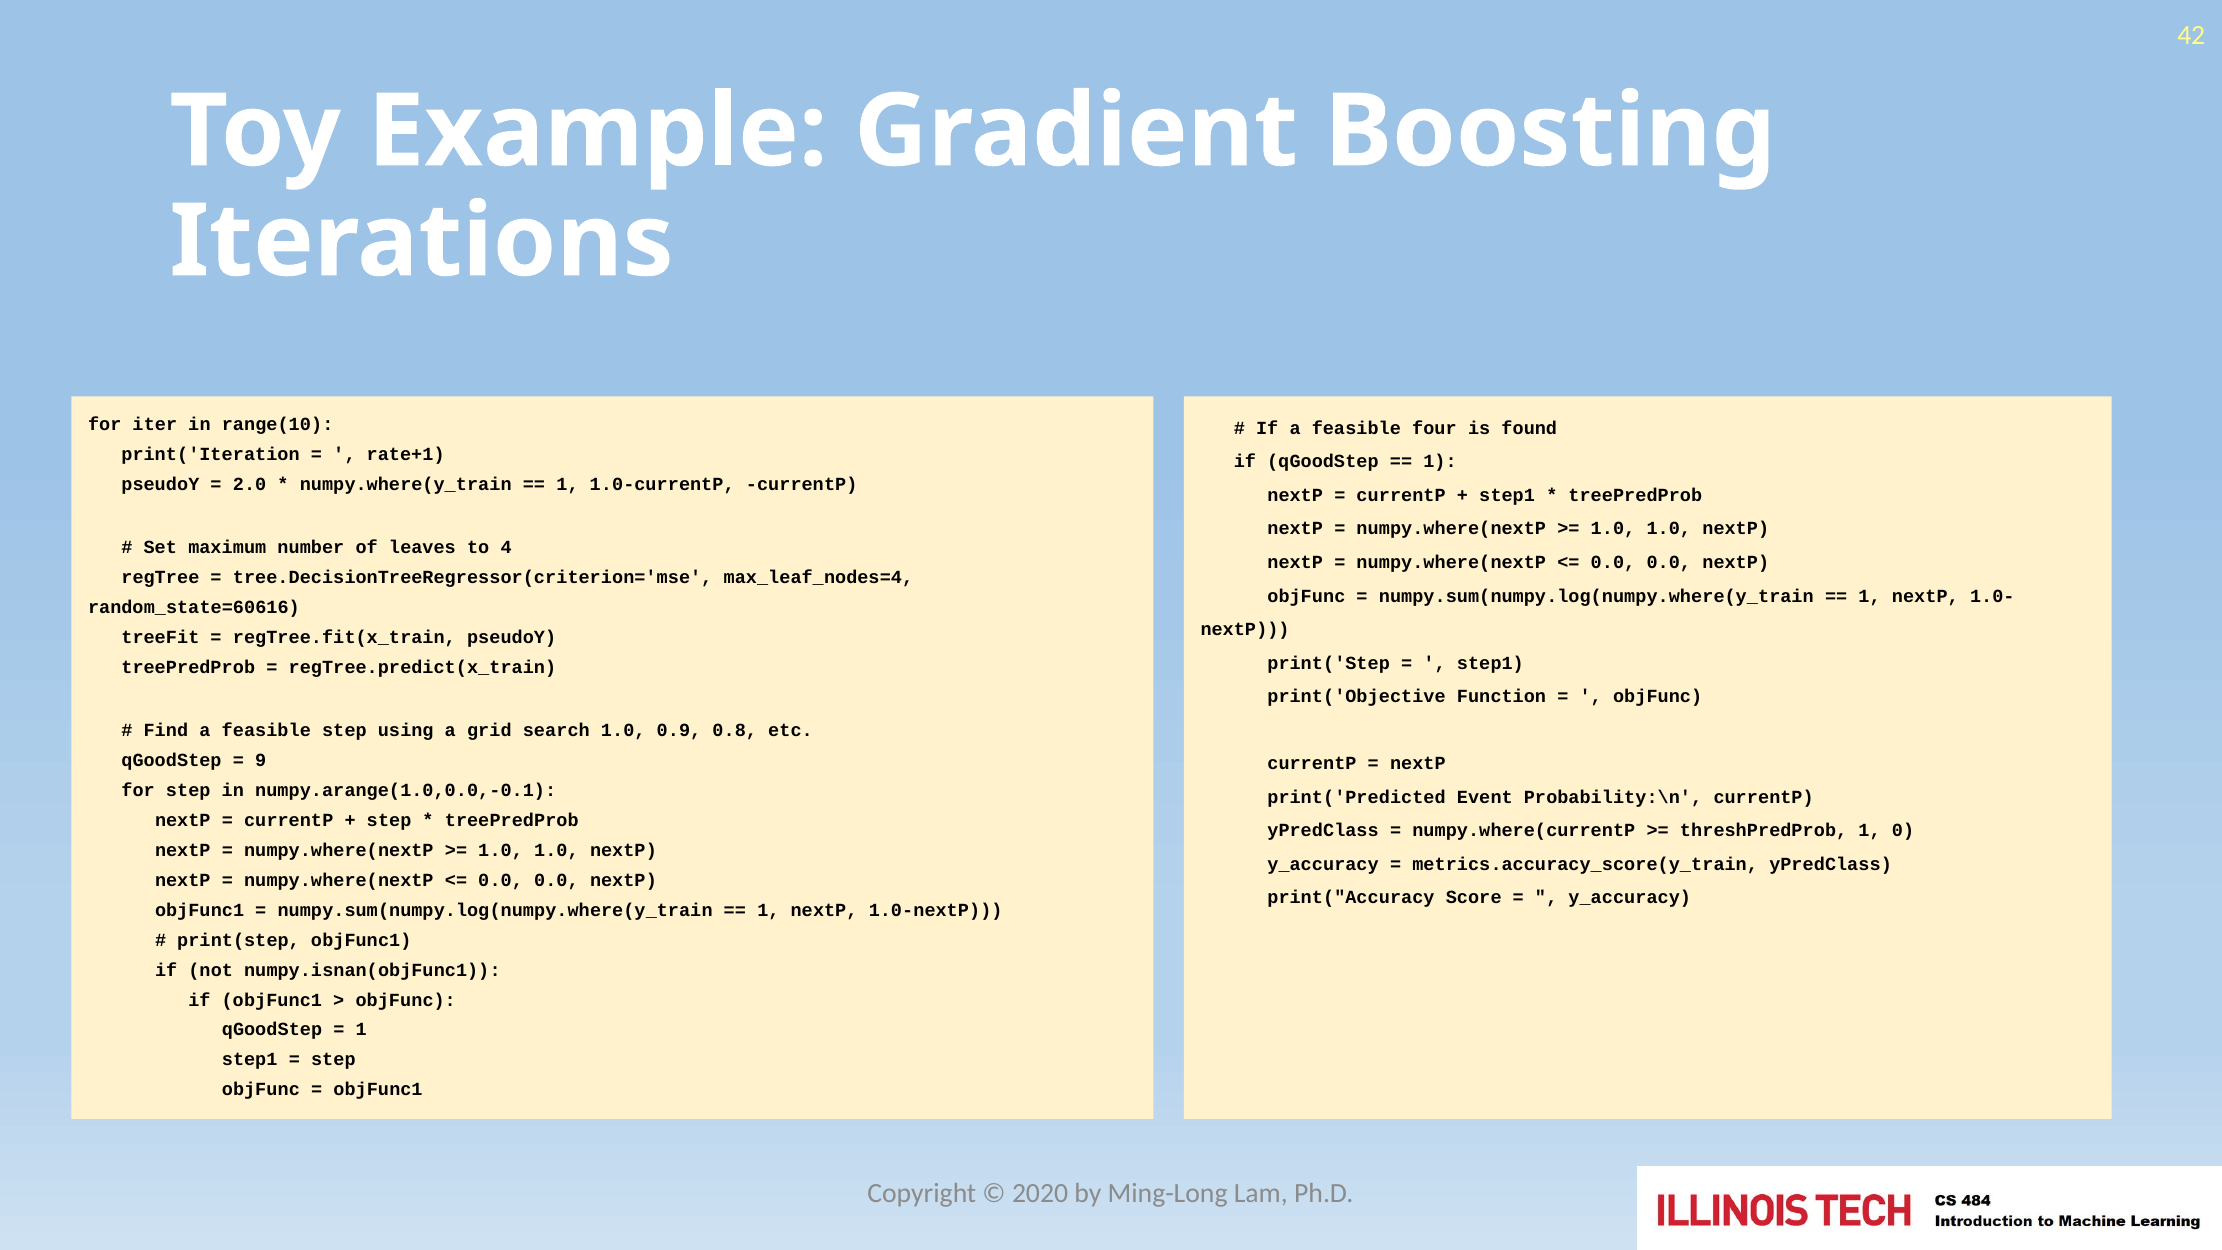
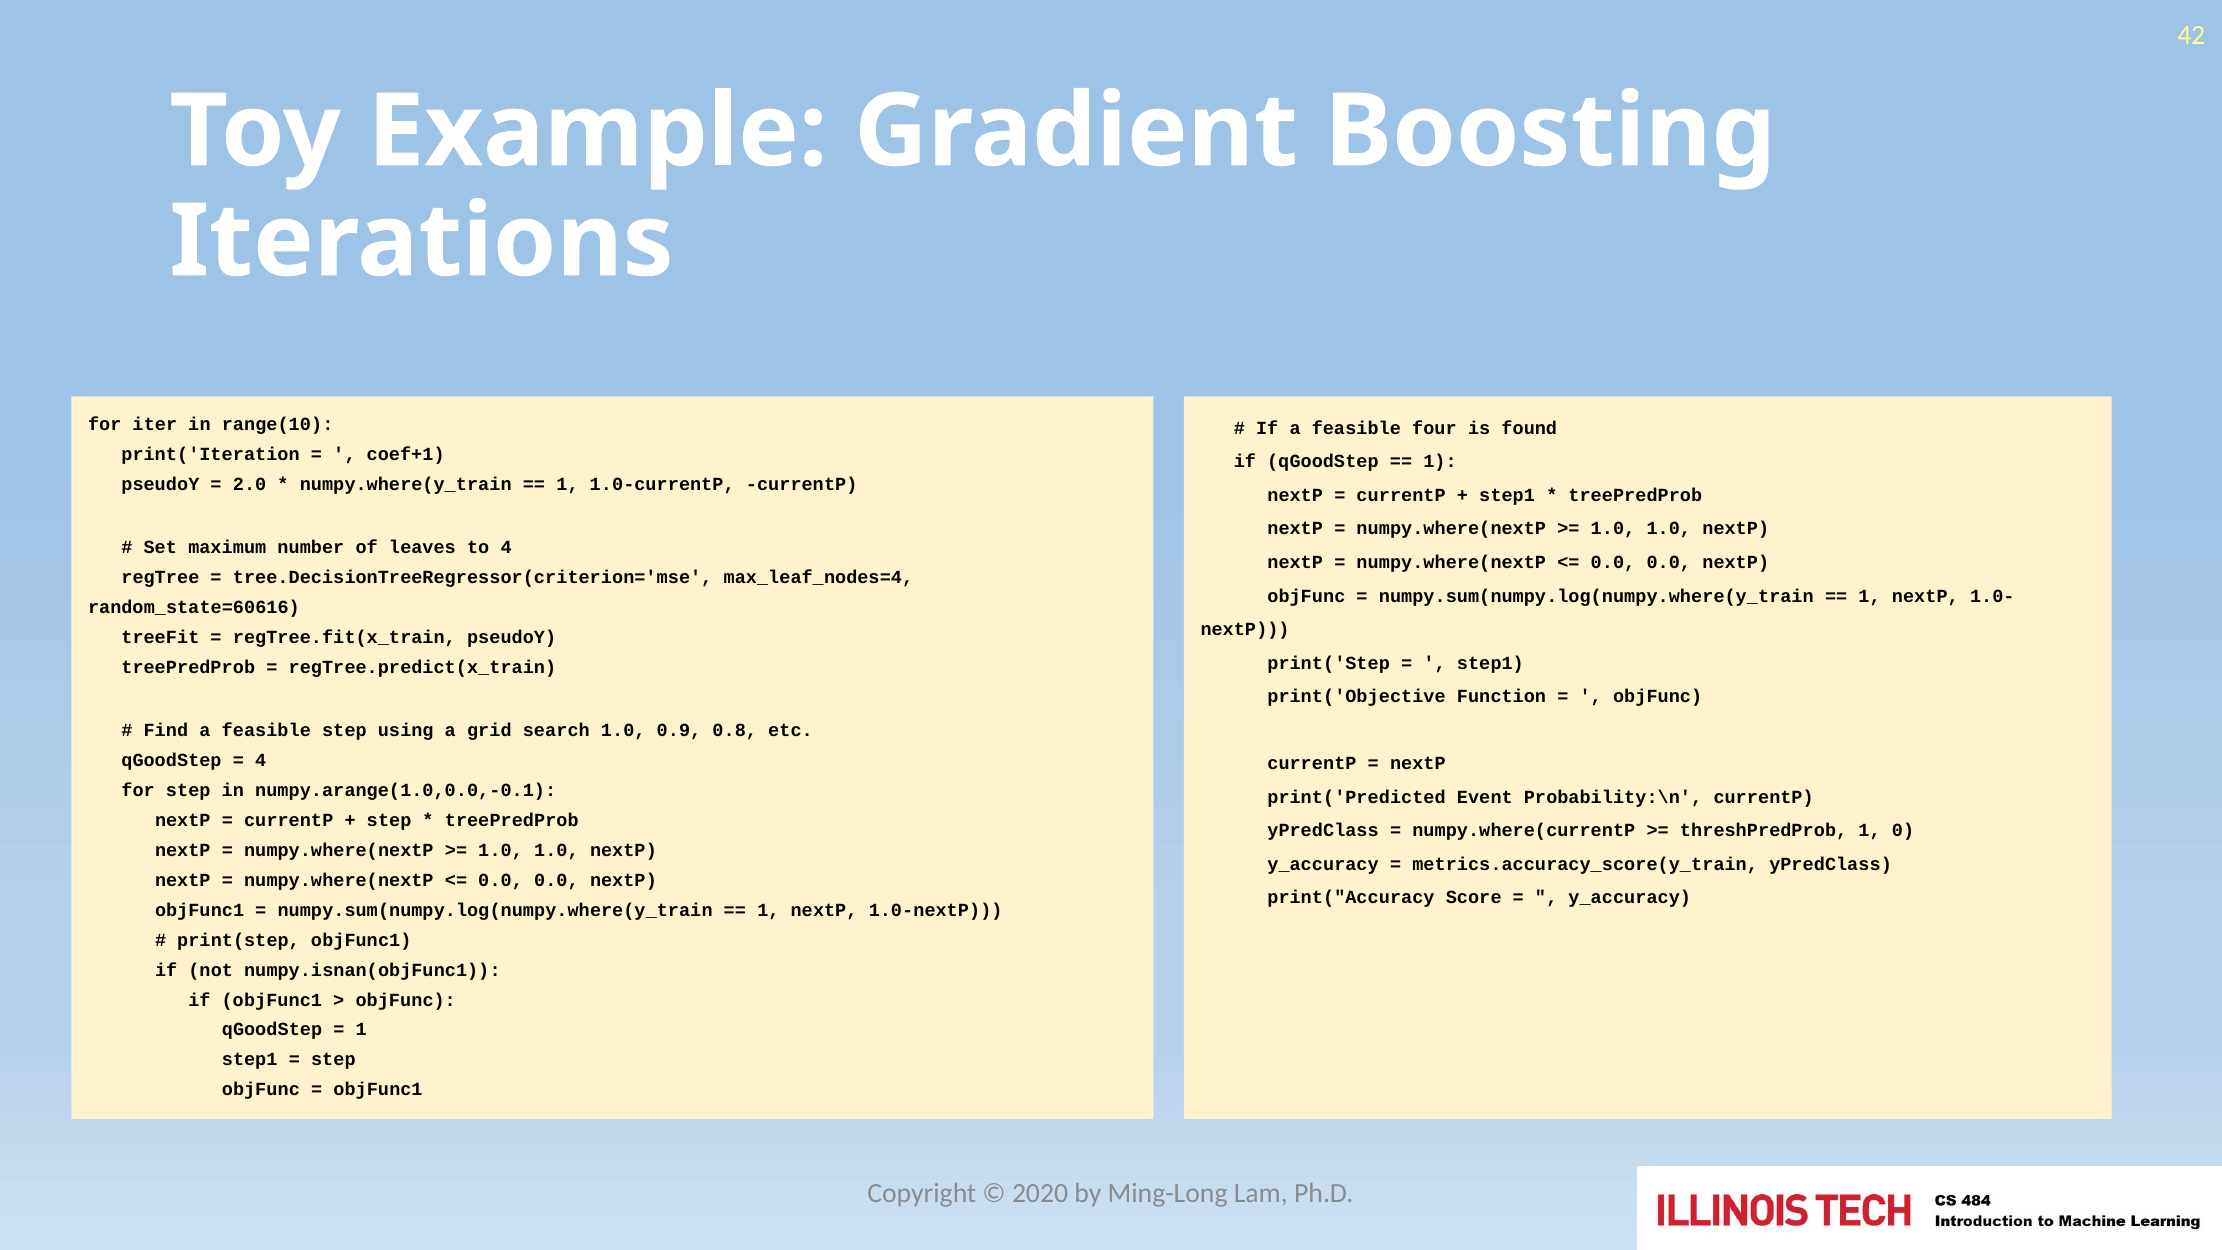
rate+1: rate+1 -> coef+1
9 at (261, 760): 9 -> 4
